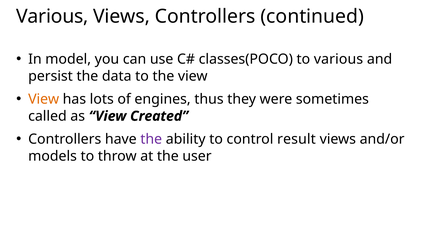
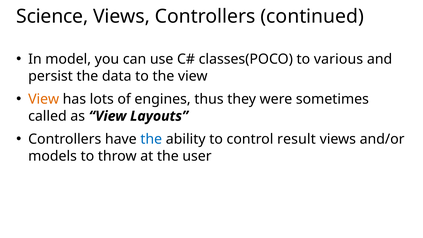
Various at (52, 16): Various -> Science
Created: Created -> Layouts
the at (151, 139) colour: purple -> blue
